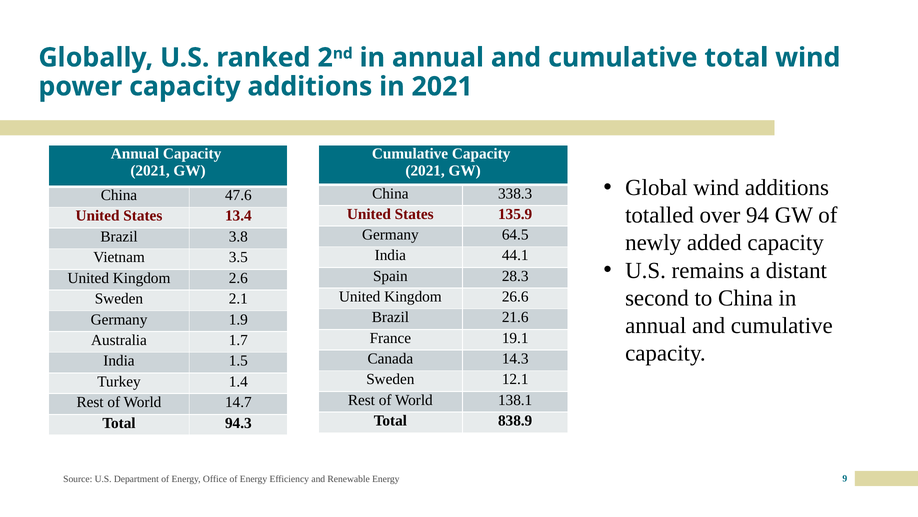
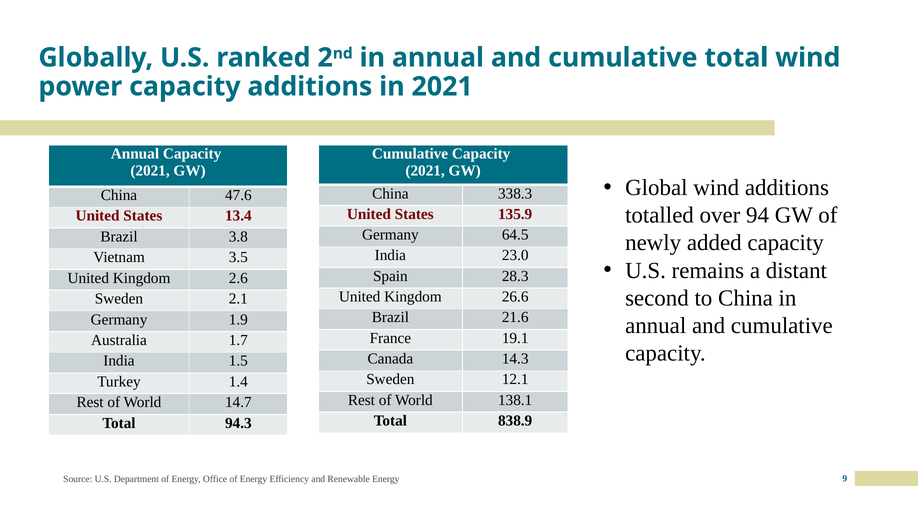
44.1: 44.1 -> 23.0
